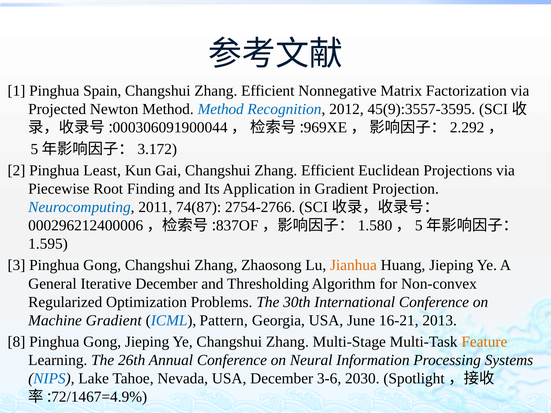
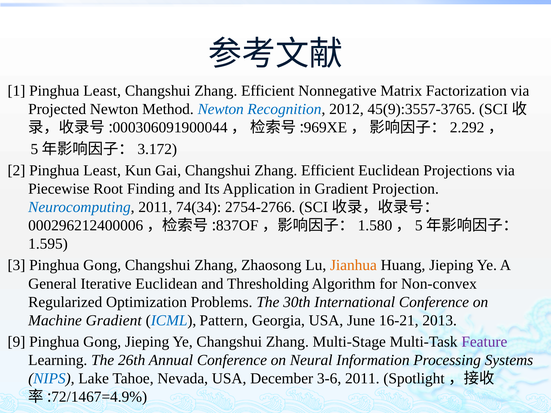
1 Pinghua Spain: Spain -> Least
Method Method: Method -> Newton
45(9):3557-3595: 45(9):3557-3595 -> 45(9):3557-3765
74(87: 74(87 -> 74(34
Iterative December: December -> Euclidean
8: 8 -> 9
Feature colour: orange -> purple
3-6 2030: 2030 -> 2011
